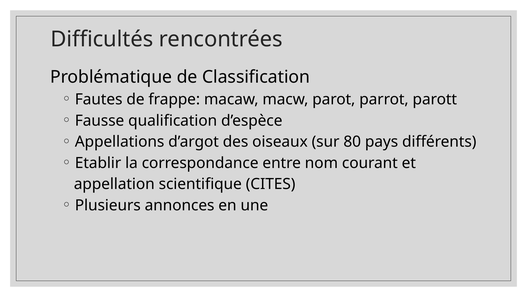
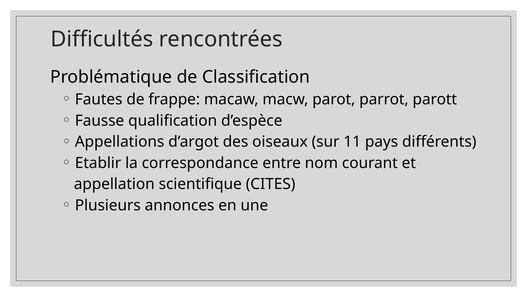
80: 80 -> 11
